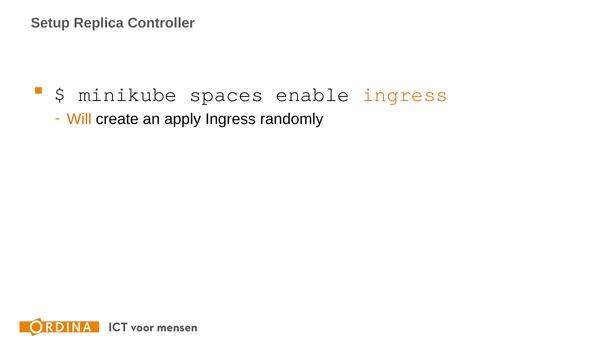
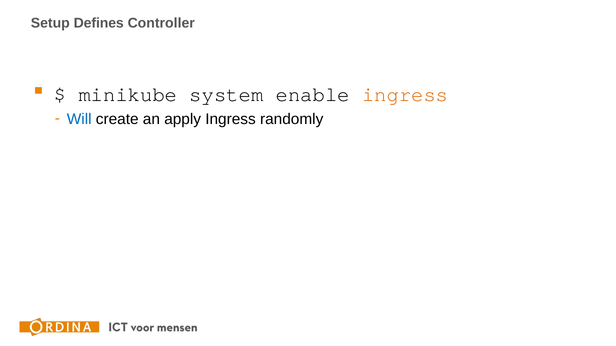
Replica: Replica -> Defines
spaces: spaces -> system
Will colour: orange -> blue
